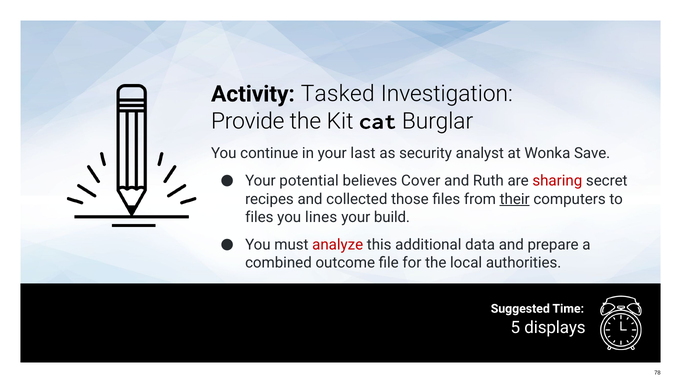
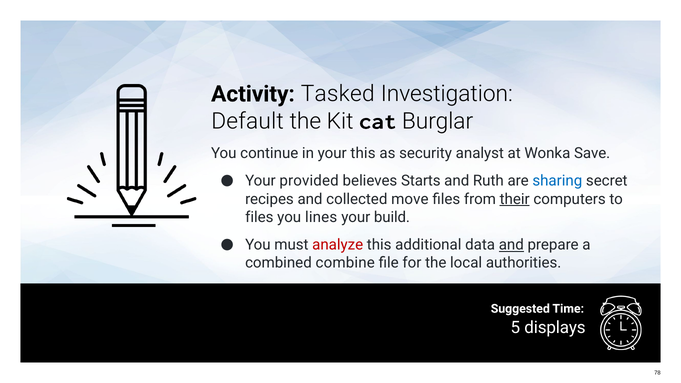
Provide: Provide -> Default
your last: last -> this
potential: potential -> provided
Cover: Cover -> Starts
sharing colour: red -> blue
those: those -> move
and at (511, 245) underline: none -> present
outcome: outcome -> combine
